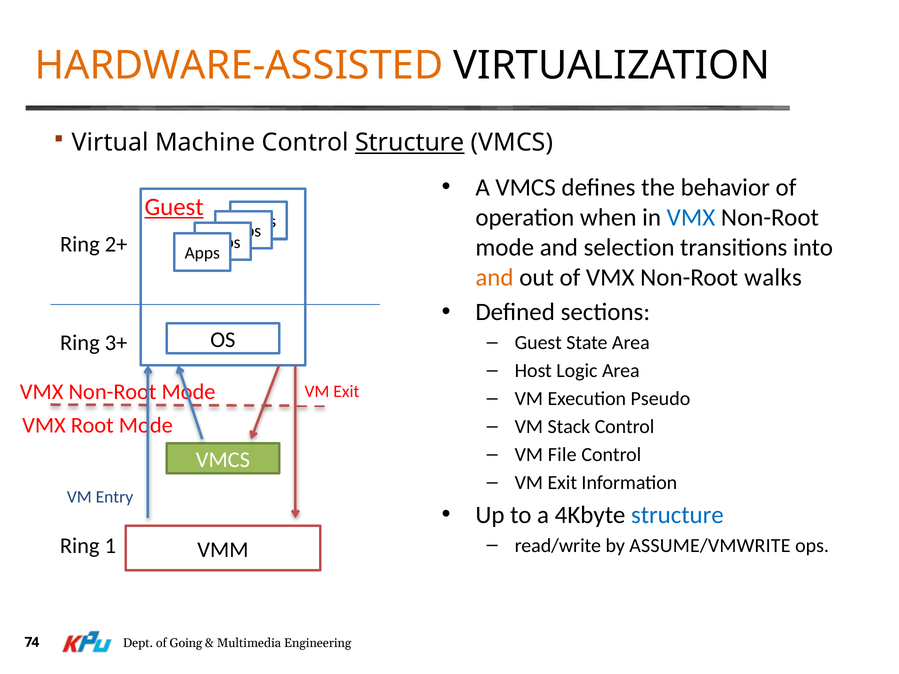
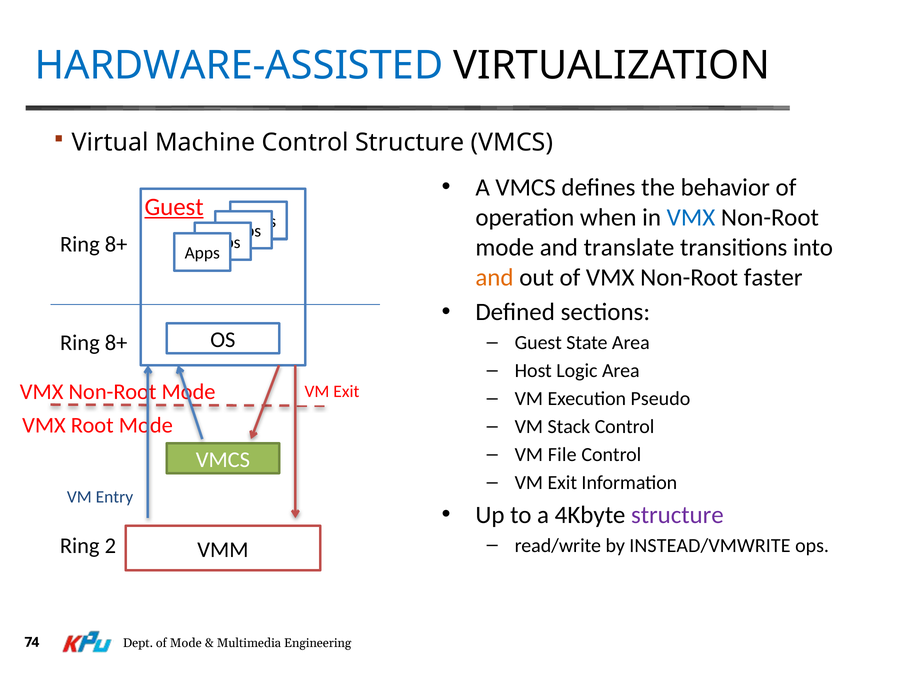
HARDWARE-ASSISTED colour: orange -> blue
Structure at (410, 143) underline: present -> none
2+ at (116, 245): 2+ -> 8+
selection: selection -> translate
walks: walks -> faster
3+ at (116, 343): 3+ -> 8+
structure at (677, 515) colour: blue -> purple
ASSUME/VMWRITE: ASSUME/VMWRITE -> INSTEAD/VMWRITE
1: 1 -> 2
of Going: Going -> Mode
